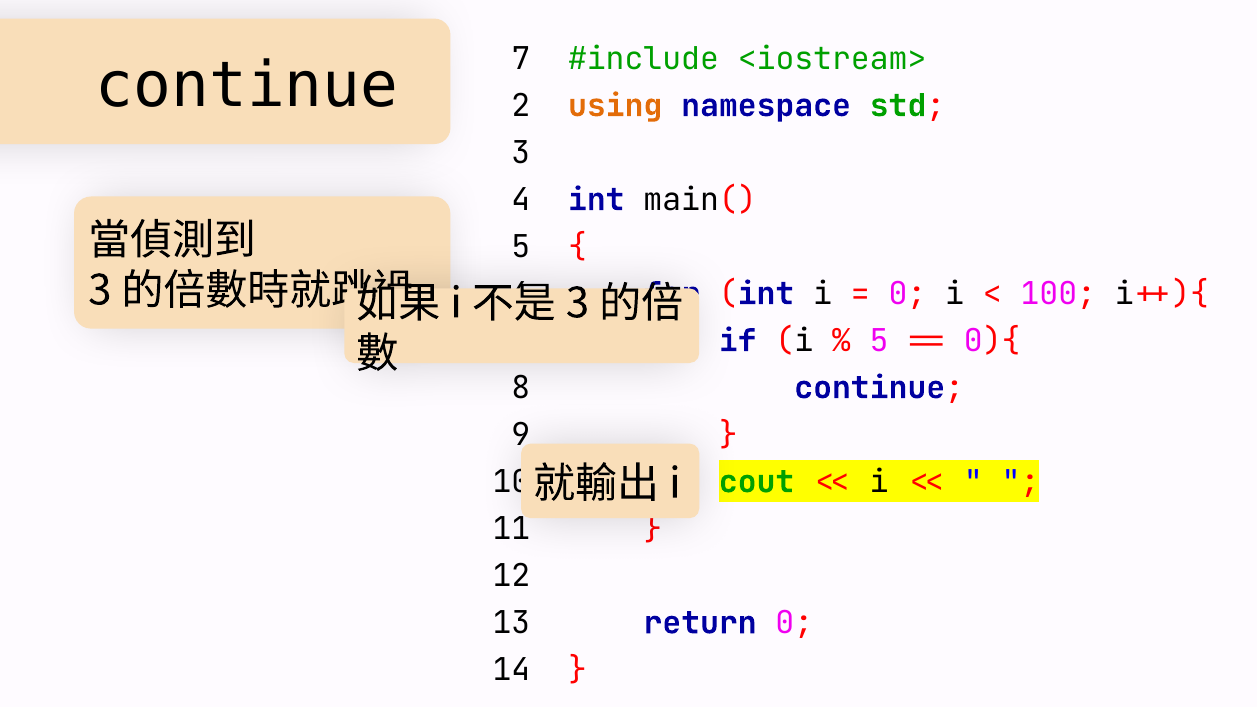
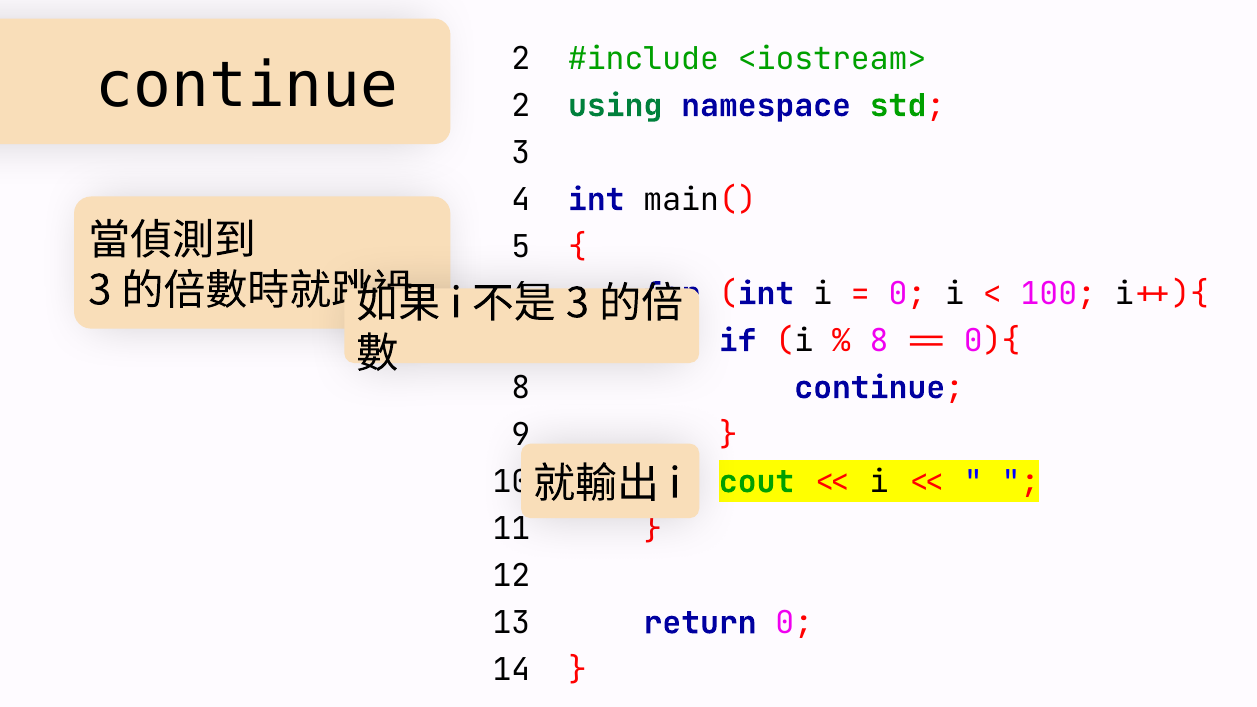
continue 7: 7 -> 2
using colour: orange -> green
5 at (879, 341): 5 -> 8
